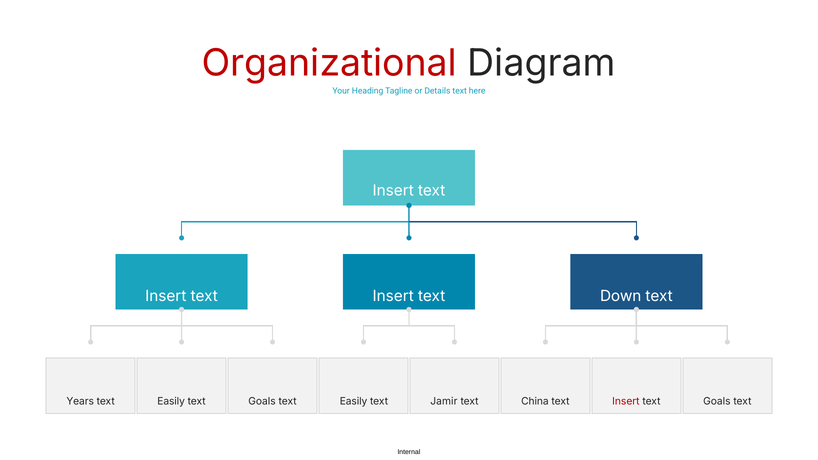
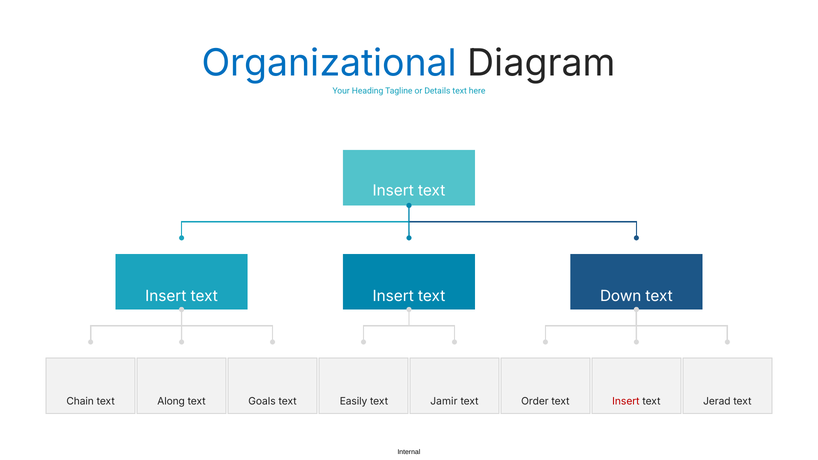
Organizational colour: red -> blue
Years: Years -> Chain
Easily at (171, 401): Easily -> Along
China: China -> Order
Goals at (717, 401): Goals -> Jerad
